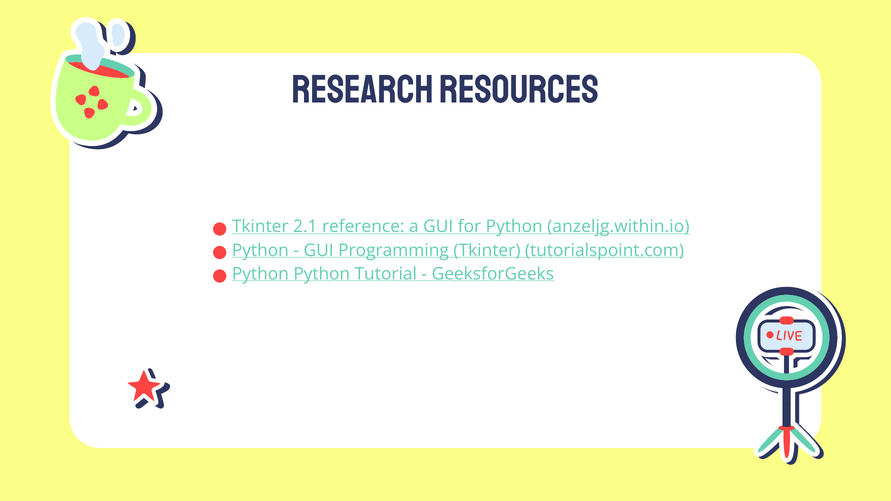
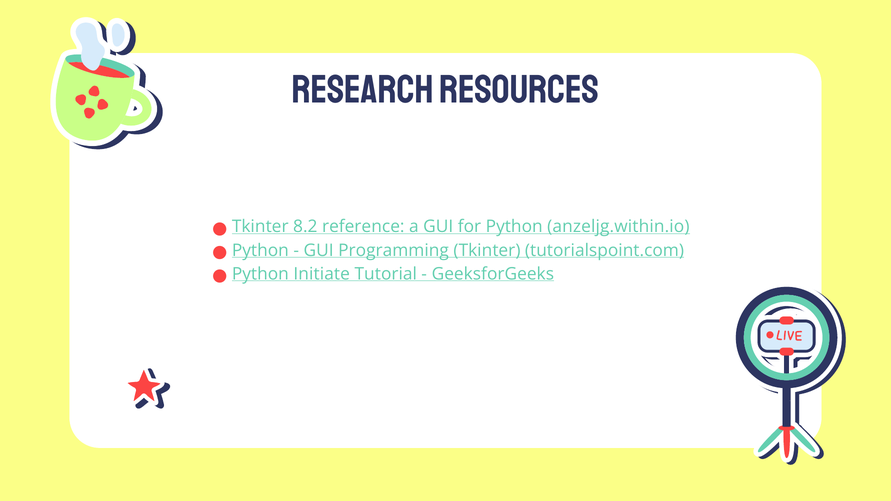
2.1: 2.1 -> 8.2
Python Python: Python -> Initiate
